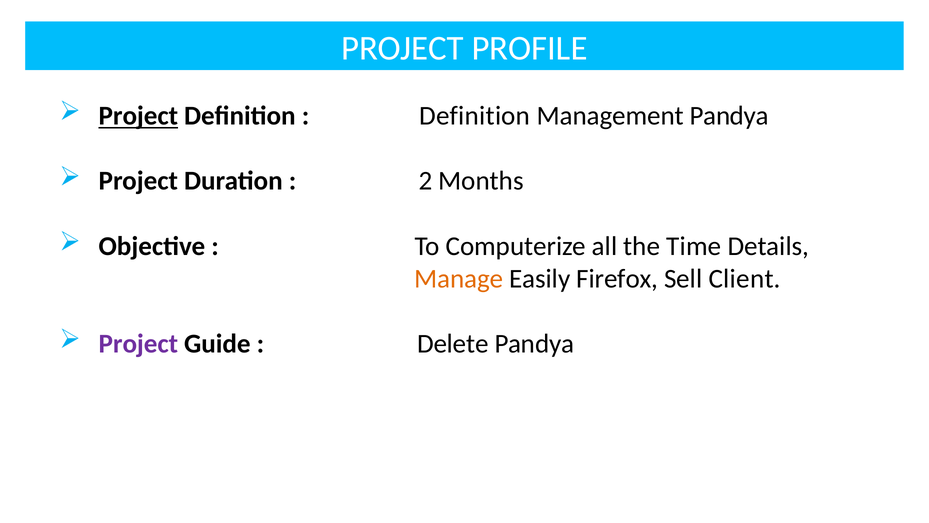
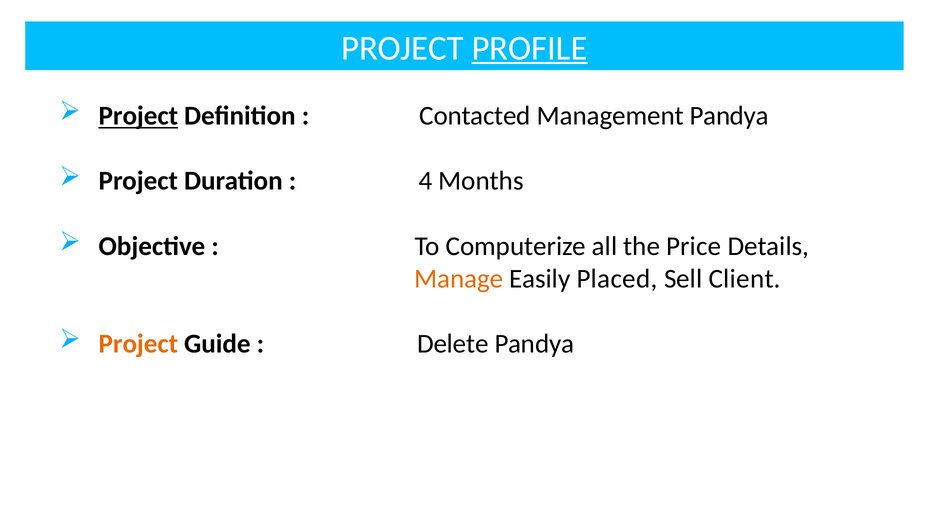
PROFILE underline: none -> present
Definition at (475, 116): Definition -> Contacted
2: 2 -> 4
Time: Time -> Price
Firefox: Firefox -> Placed
Project at (138, 344) colour: purple -> orange
